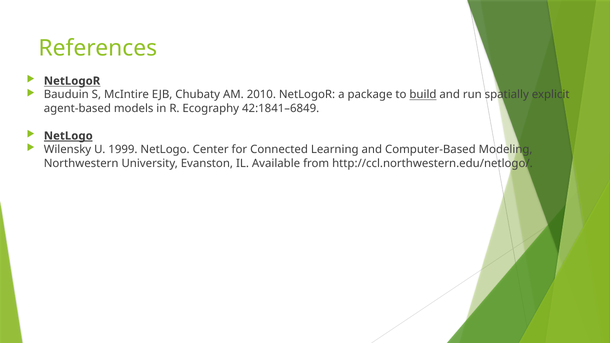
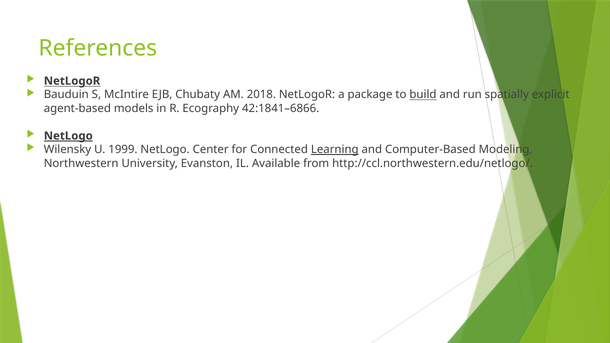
2010: 2010 -> 2018
42:1841–6849: 42:1841–6849 -> 42:1841–6866
Learning underline: none -> present
